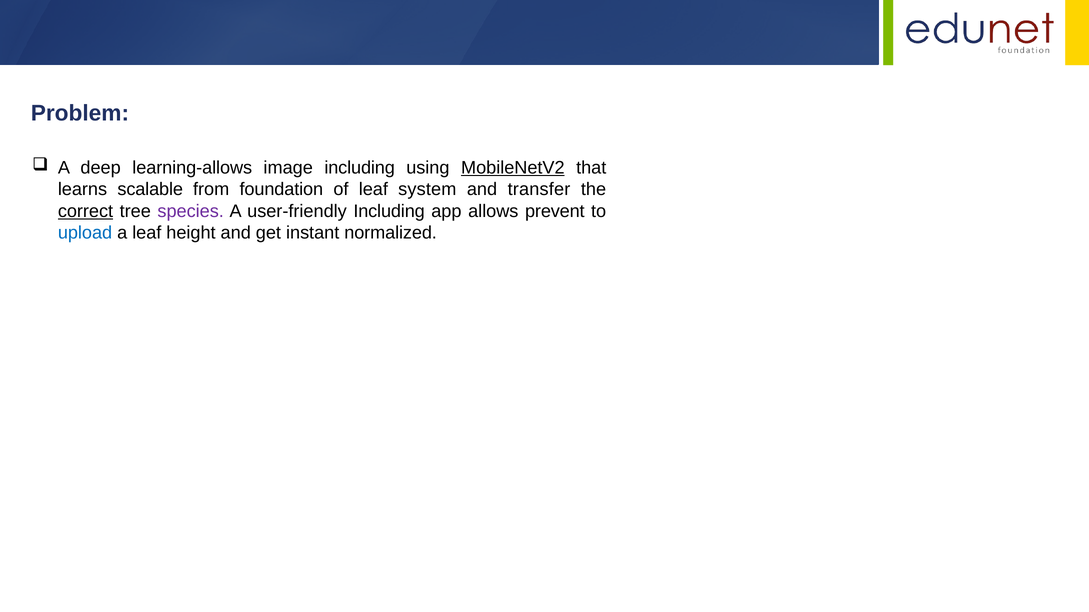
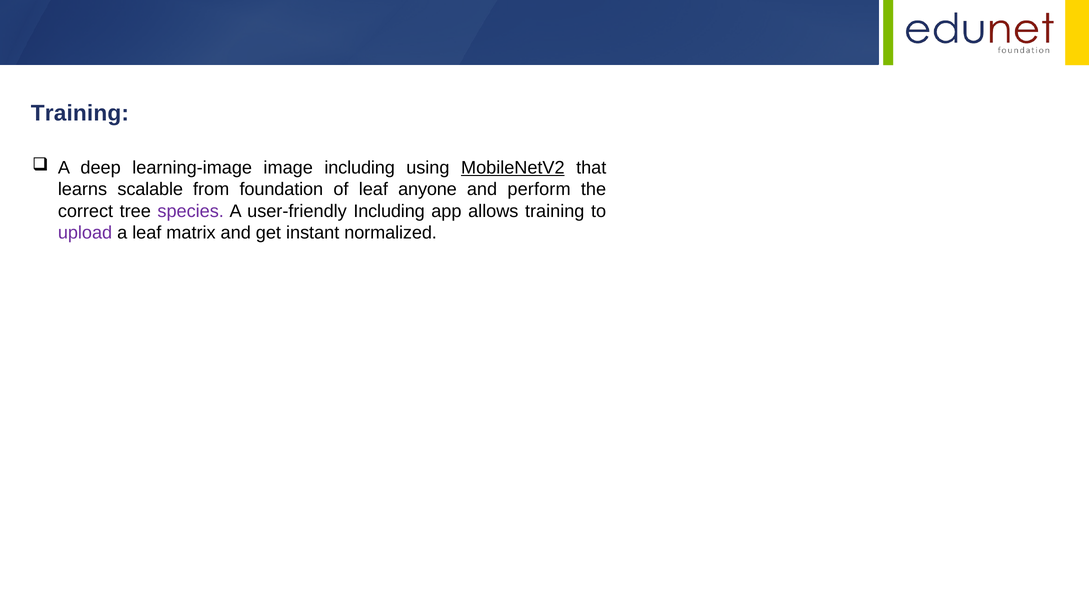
Problem at (80, 113): Problem -> Training
learning-allows: learning-allows -> learning-image
system: system -> anyone
transfer: transfer -> perform
correct underline: present -> none
allows prevent: prevent -> training
upload colour: blue -> purple
height: height -> matrix
